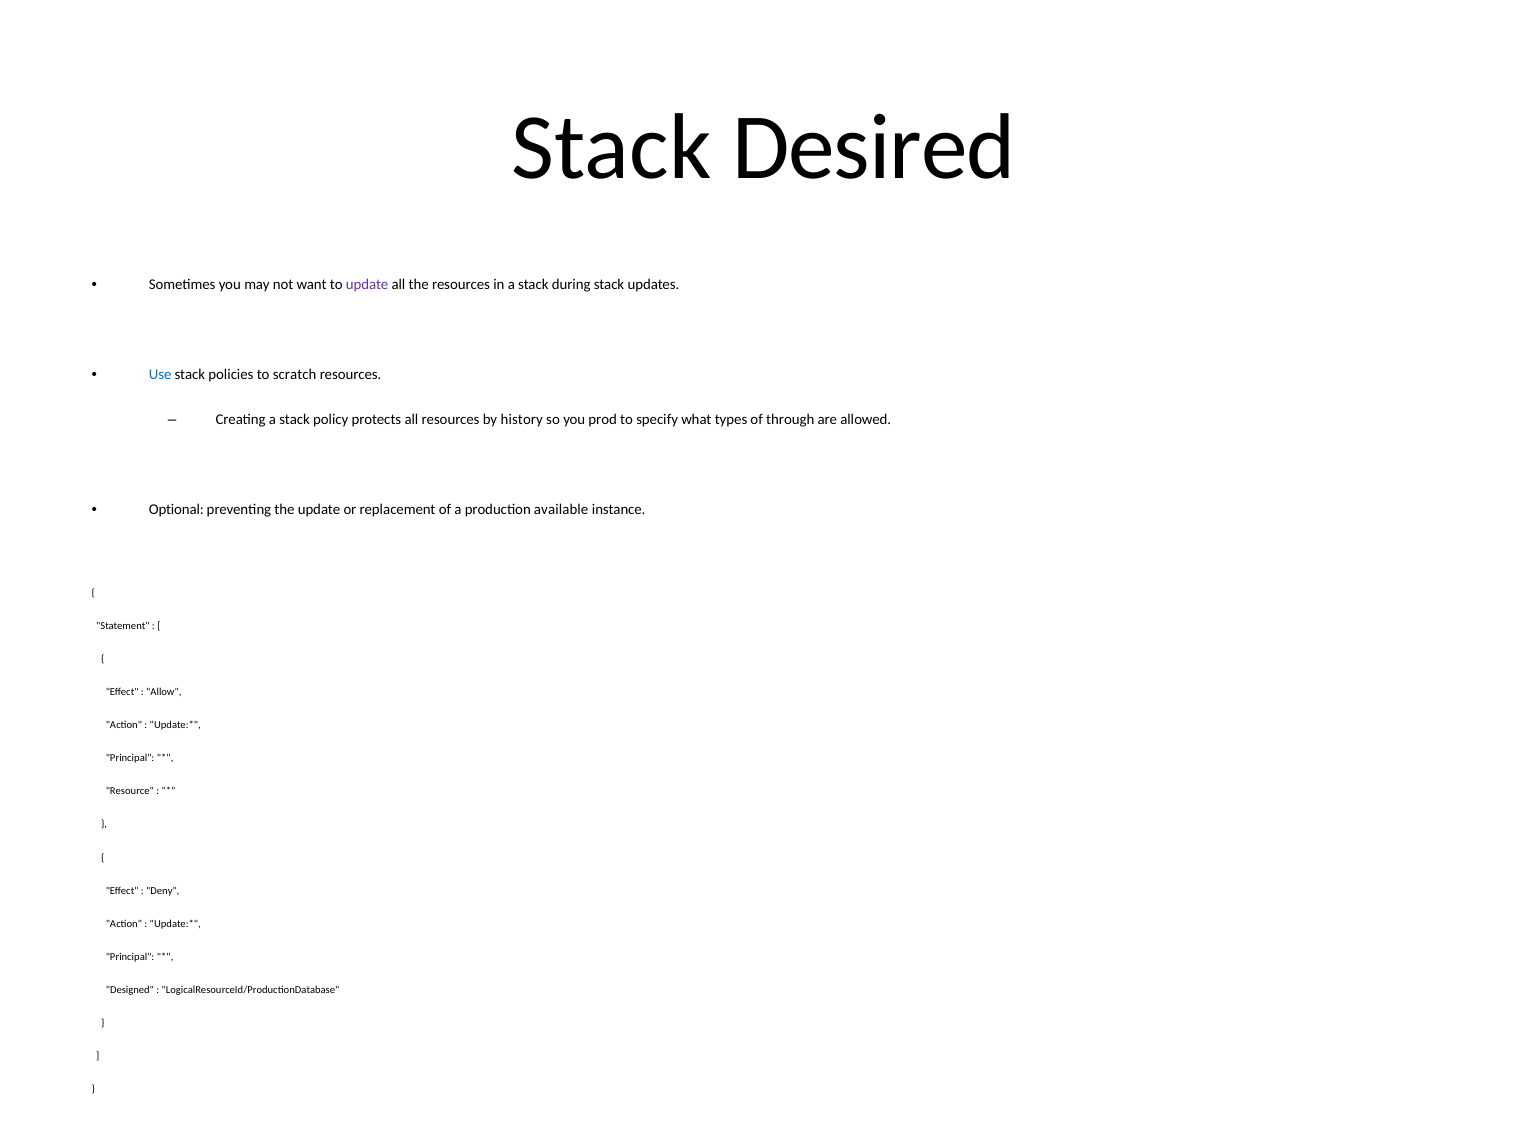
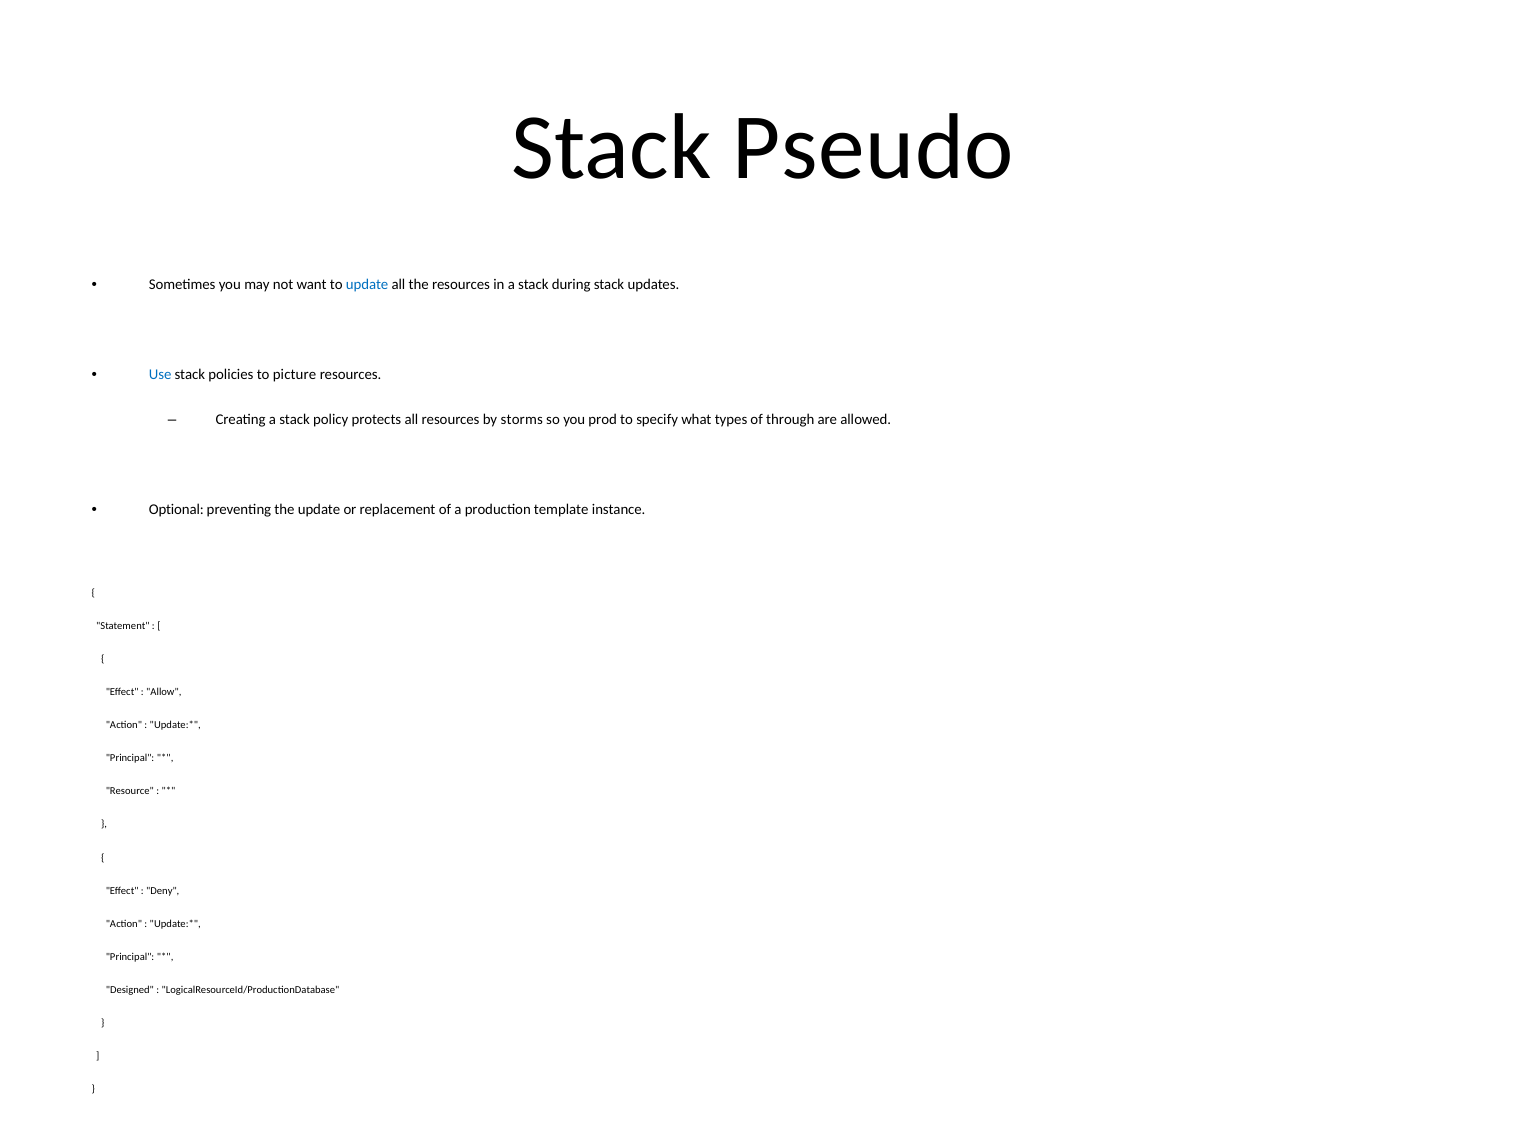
Desired: Desired -> Pseudo
update at (367, 285) colour: purple -> blue
scratch: scratch -> picture
history: history -> storms
available: available -> template
